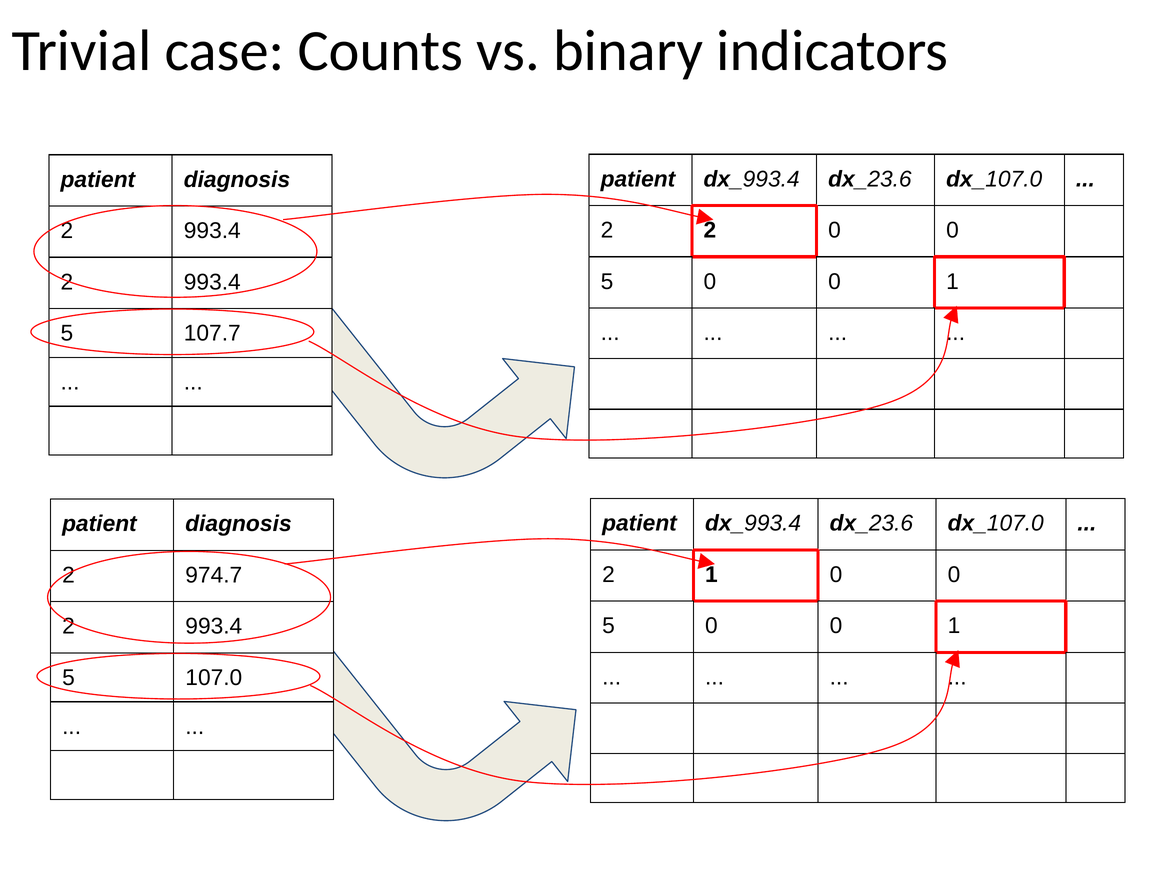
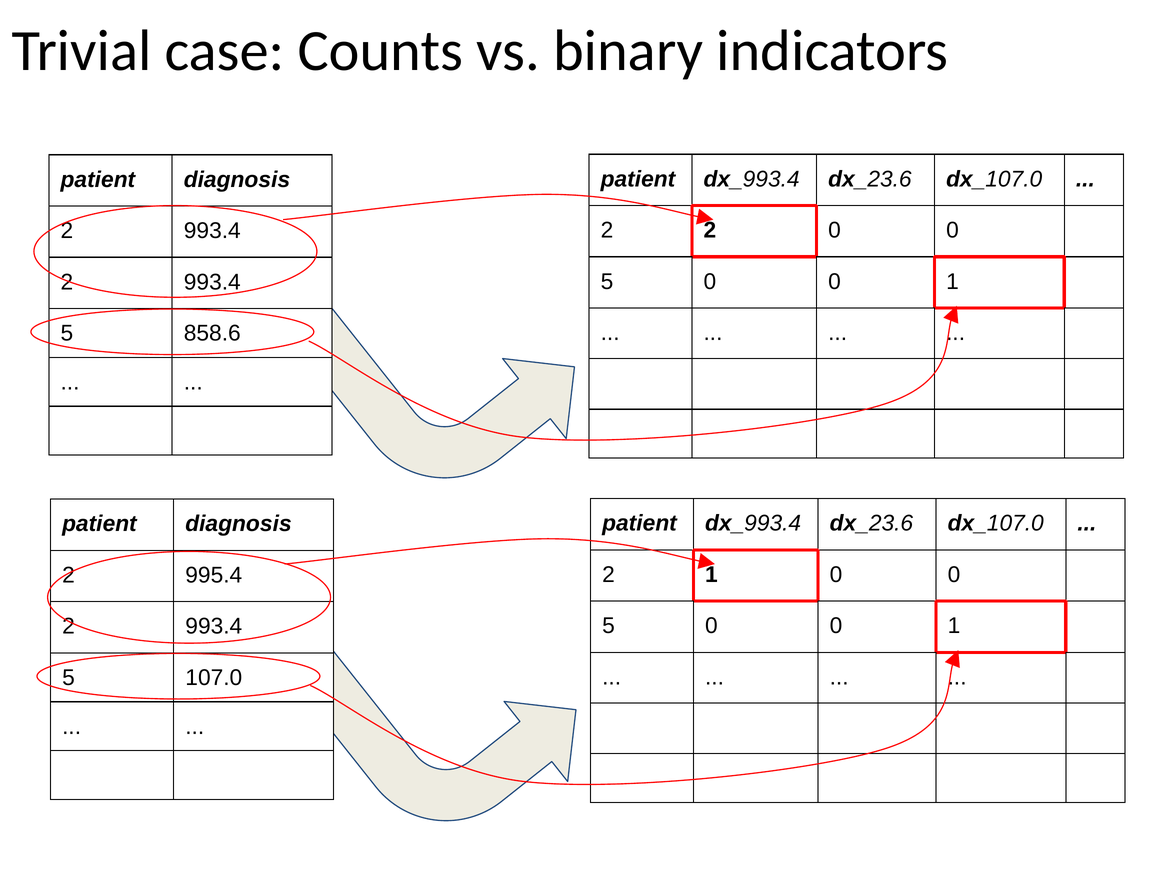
107.7: 107.7 -> 858.6
974.7: 974.7 -> 995.4
